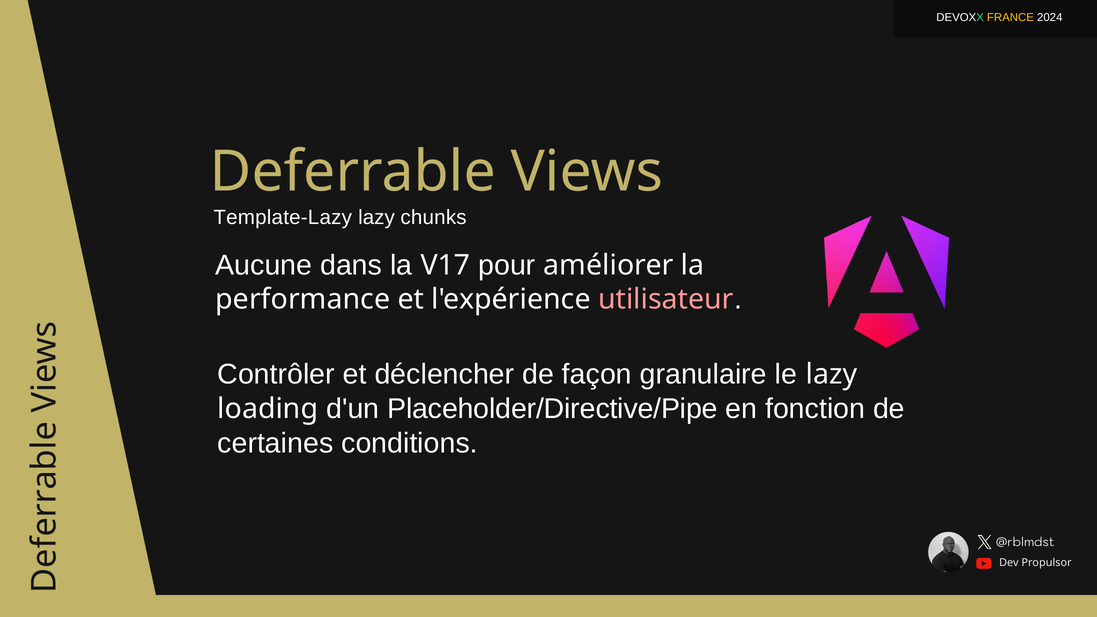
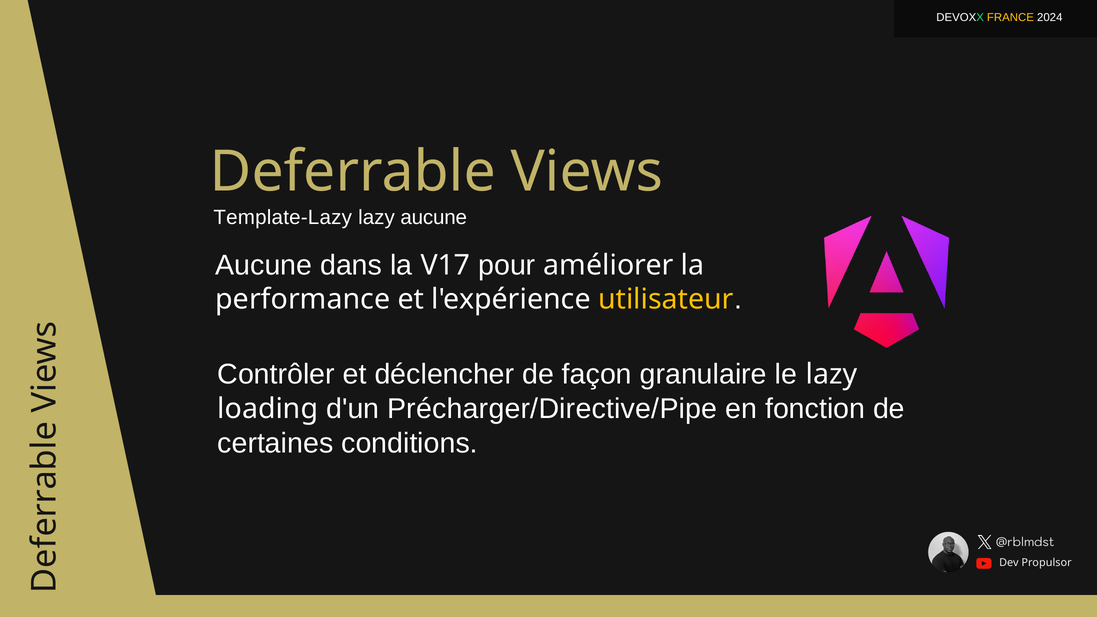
lazy chunks: chunks -> aucune
utilisateur colour: pink -> yellow
Placeholder/Directive/Pipe: Placeholder/Directive/Pipe -> Précharger/Directive/Pipe
